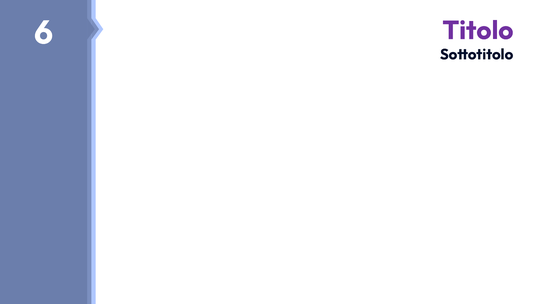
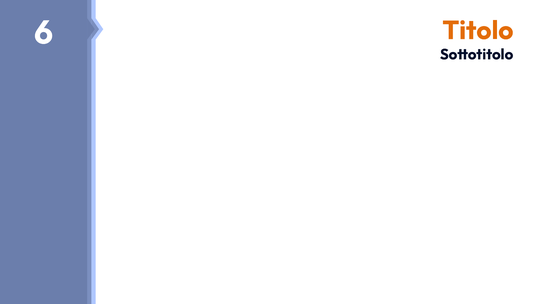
Titolo colour: purple -> orange
